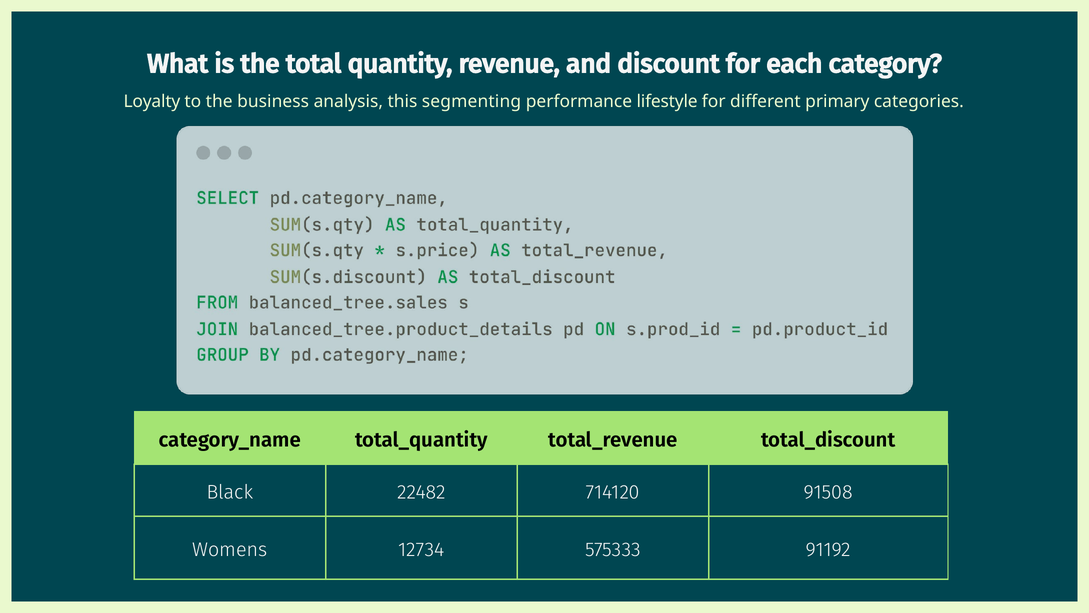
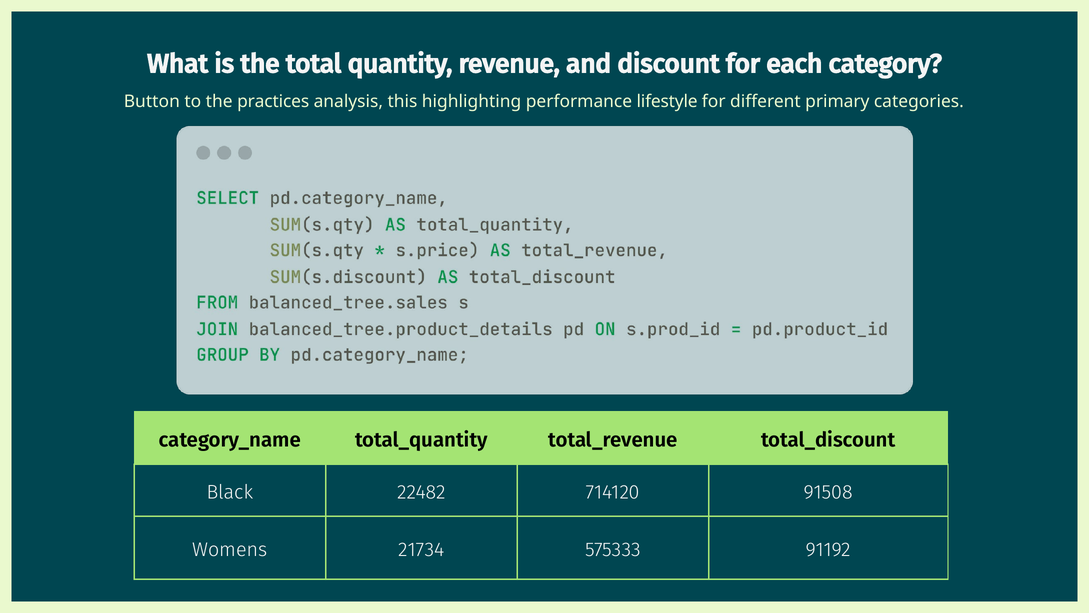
Loyalty: Loyalty -> Button
business: business -> practices
segmenting: segmenting -> highlighting
12734: 12734 -> 21734
